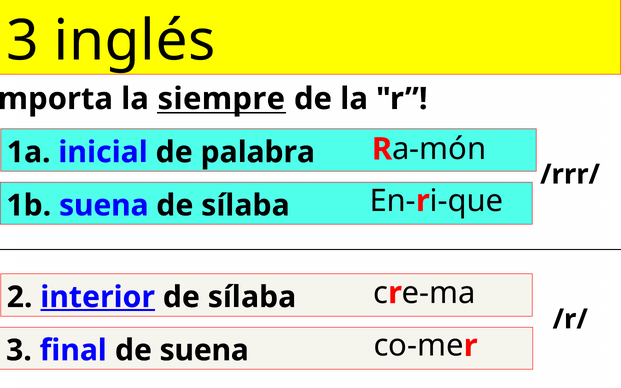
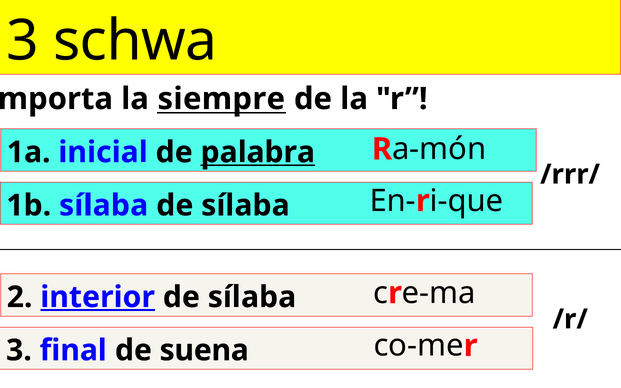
inglés: inglés -> schwa
palabra underline: none -> present
1b suena: suena -> sílaba
